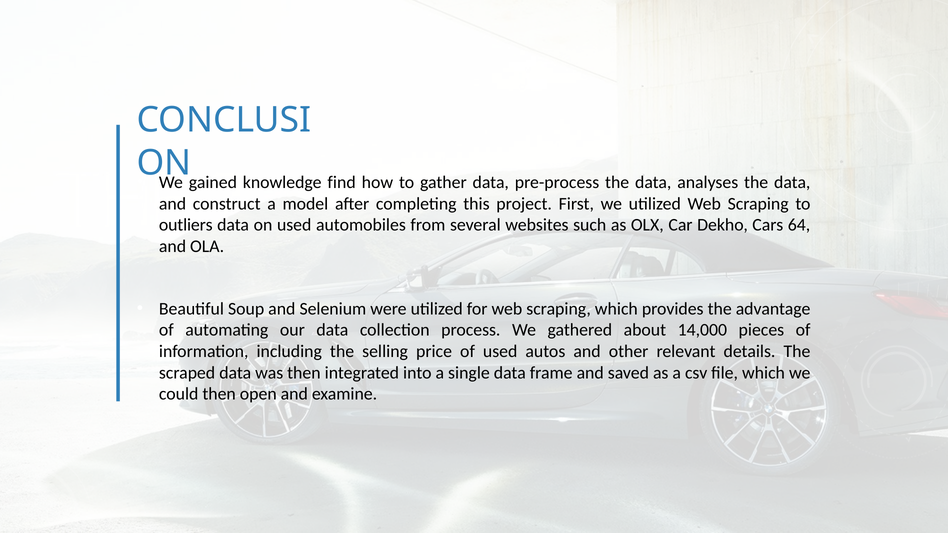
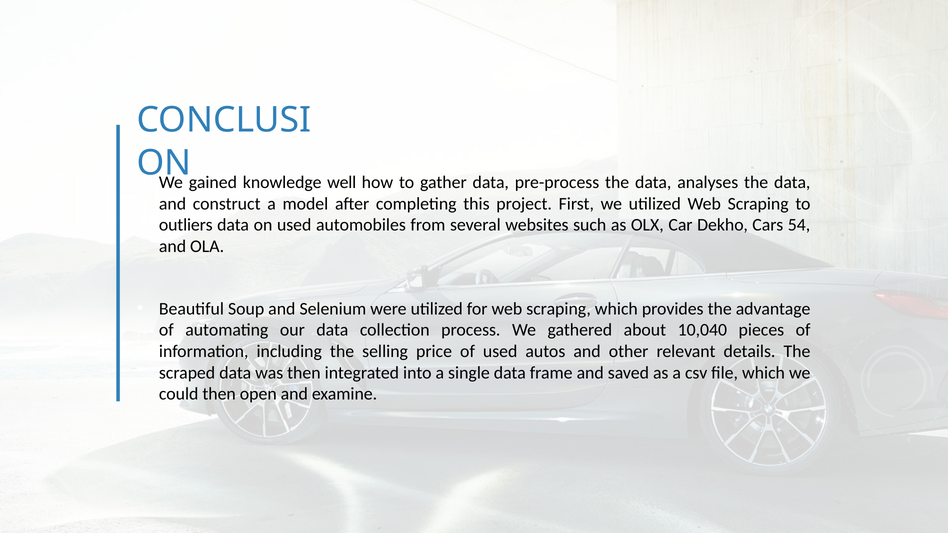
find: find -> well
64: 64 -> 54
14,000: 14,000 -> 10,040
